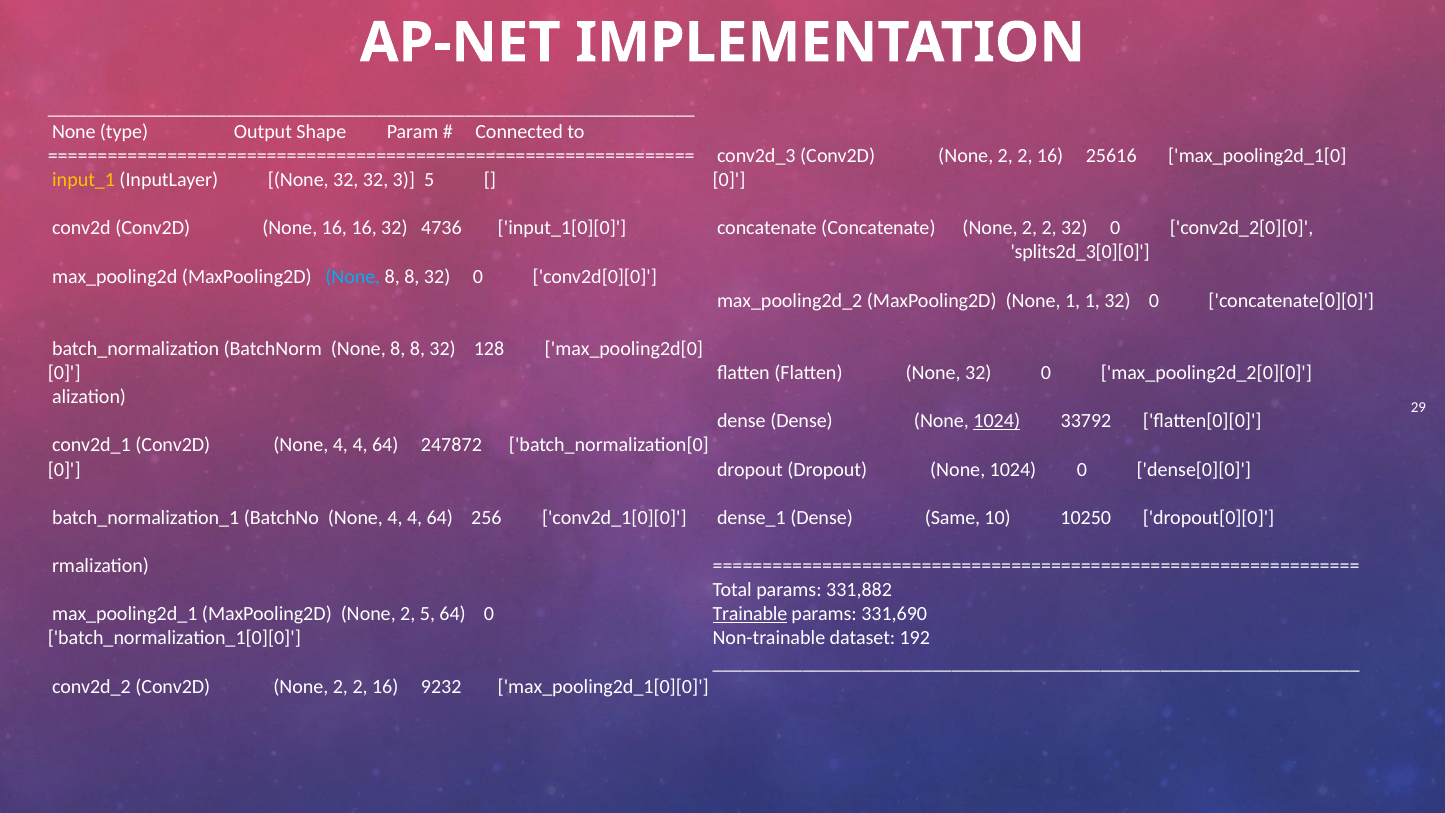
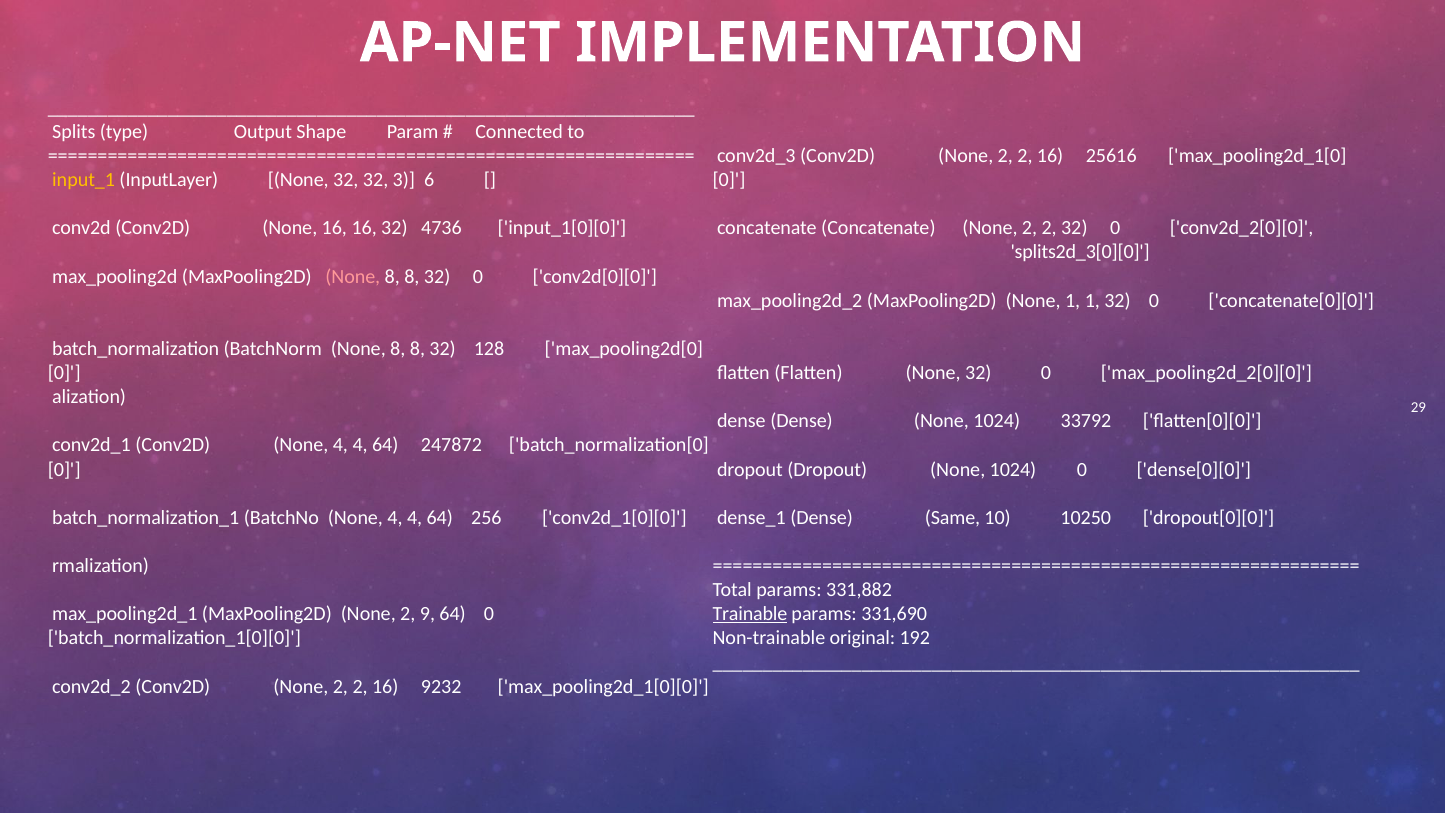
None at (74, 132): None -> Splits
3 5: 5 -> 6
None at (353, 276) colour: light blue -> pink
1024 at (997, 421) underline: present -> none
2 5: 5 -> 9
dataset: dataset -> original
